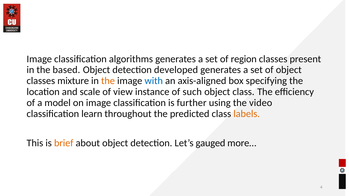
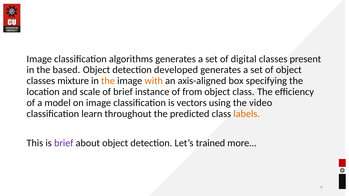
region: region -> digital
with colour: blue -> orange
of view: view -> brief
such: such -> from
further: further -> vectors
brief at (64, 143) colour: orange -> purple
gauged: gauged -> trained
